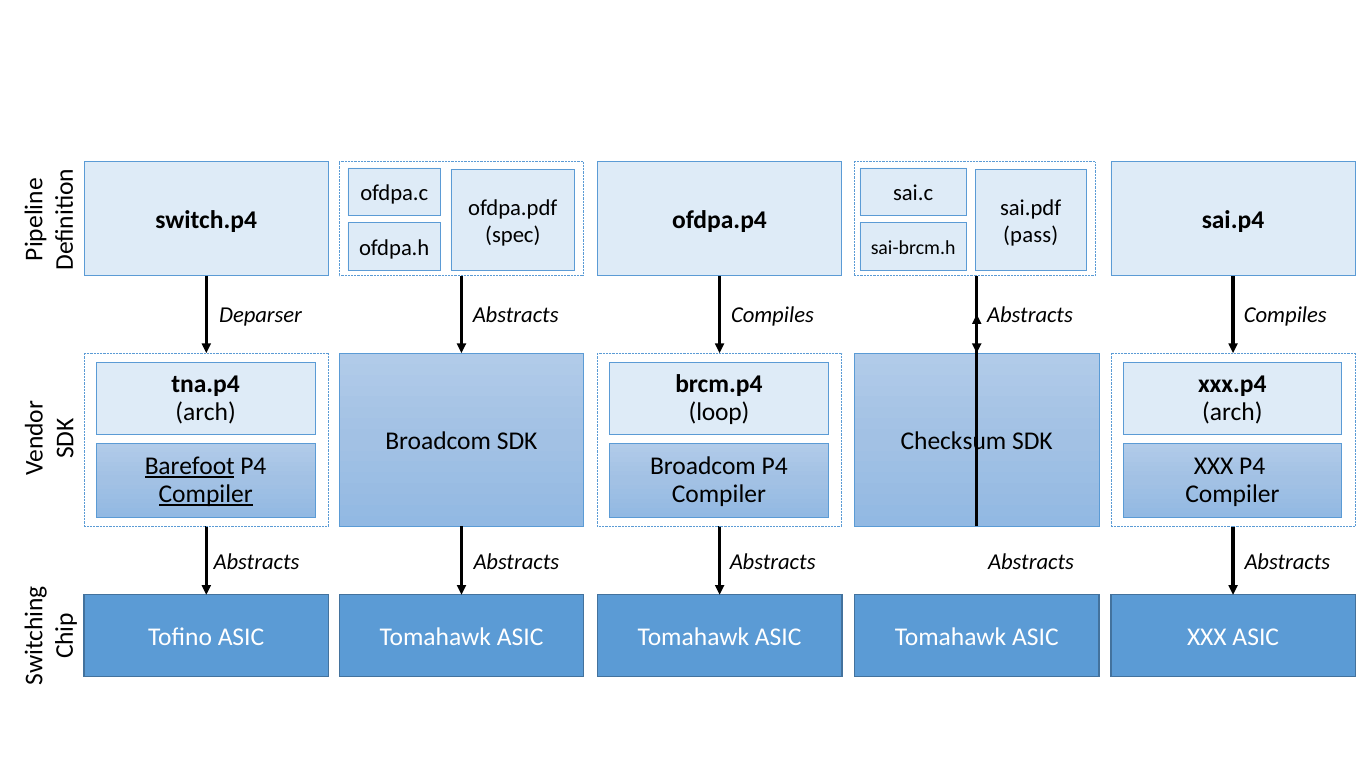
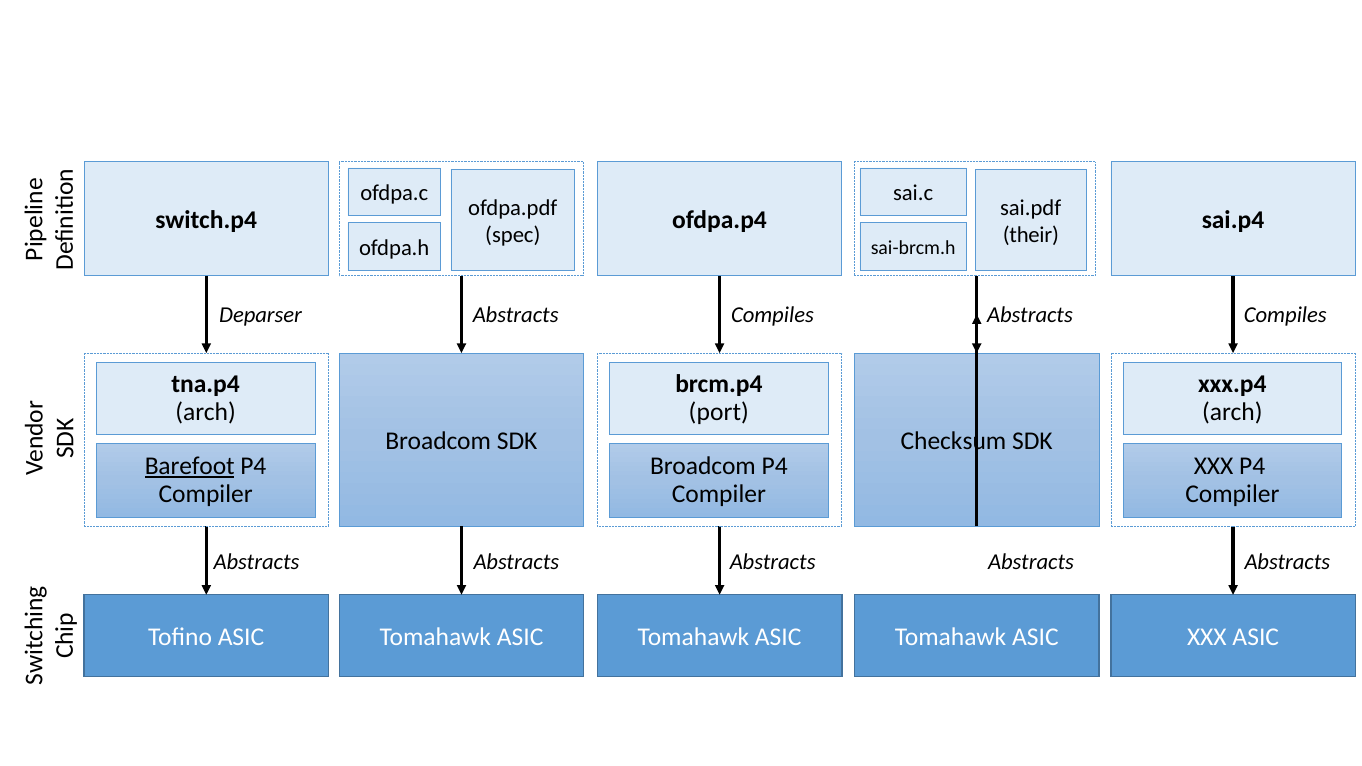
pass: pass -> their
loop: loop -> port
Compiler at (206, 494) underline: present -> none
